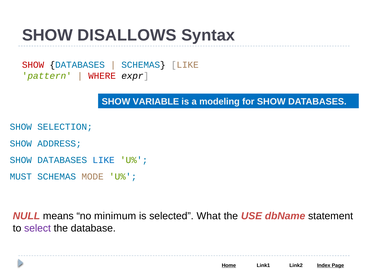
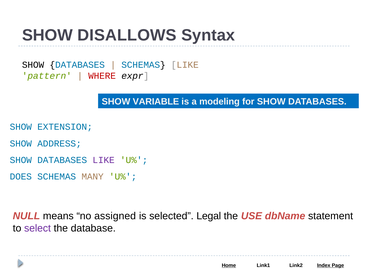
SHOW at (33, 65) colour: red -> black
SELECTION: SELECTION -> EXTENSION
LIKE at (104, 160) colour: blue -> purple
MUST: MUST -> DOES
MODE: MODE -> MANY
minimum: minimum -> assigned
What: What -> Legal
